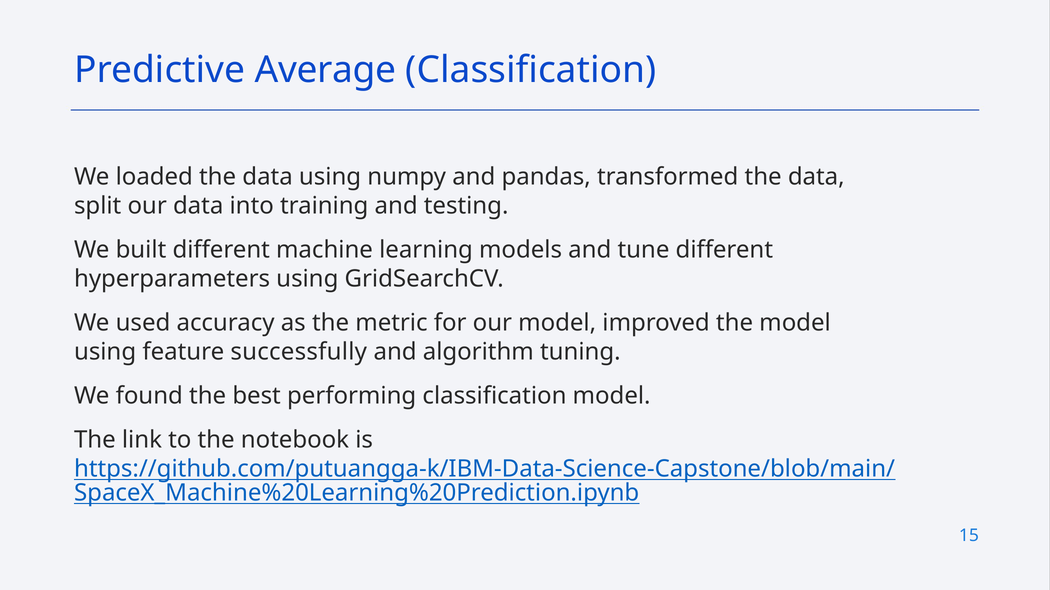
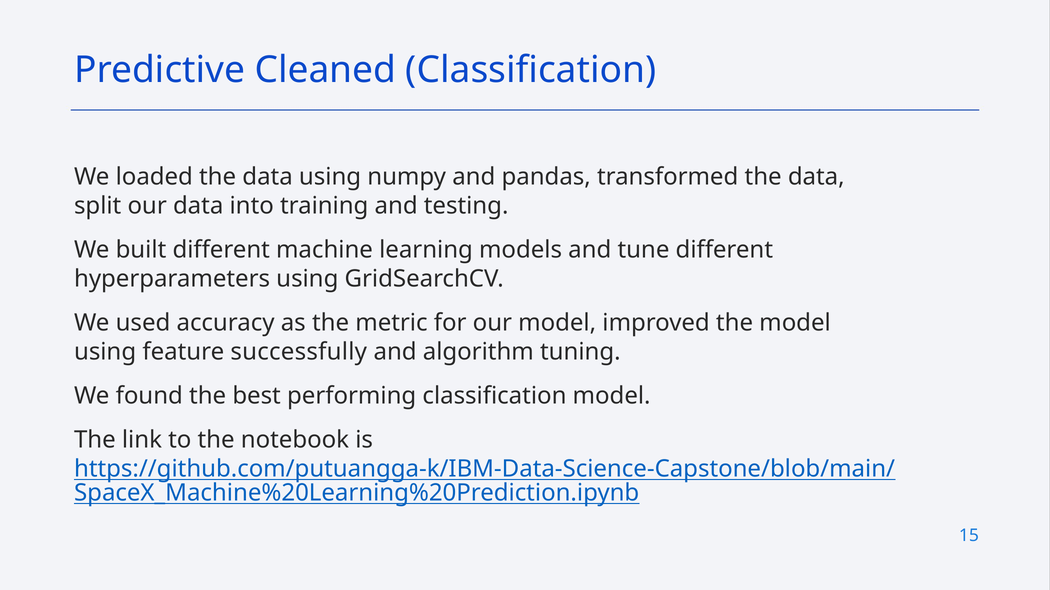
Average: Average -> Cleaned
